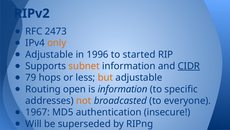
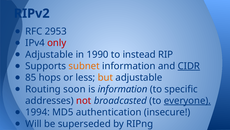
2473: 2473 -> 2953
only colour: orange -> red
1996: 1996 -> 1990
started: started -> instead
79: 79 -> 85
open: open -> soon
not colour: orange -> red
everyone underline: none -> present
1967: 1967 -> 1994
